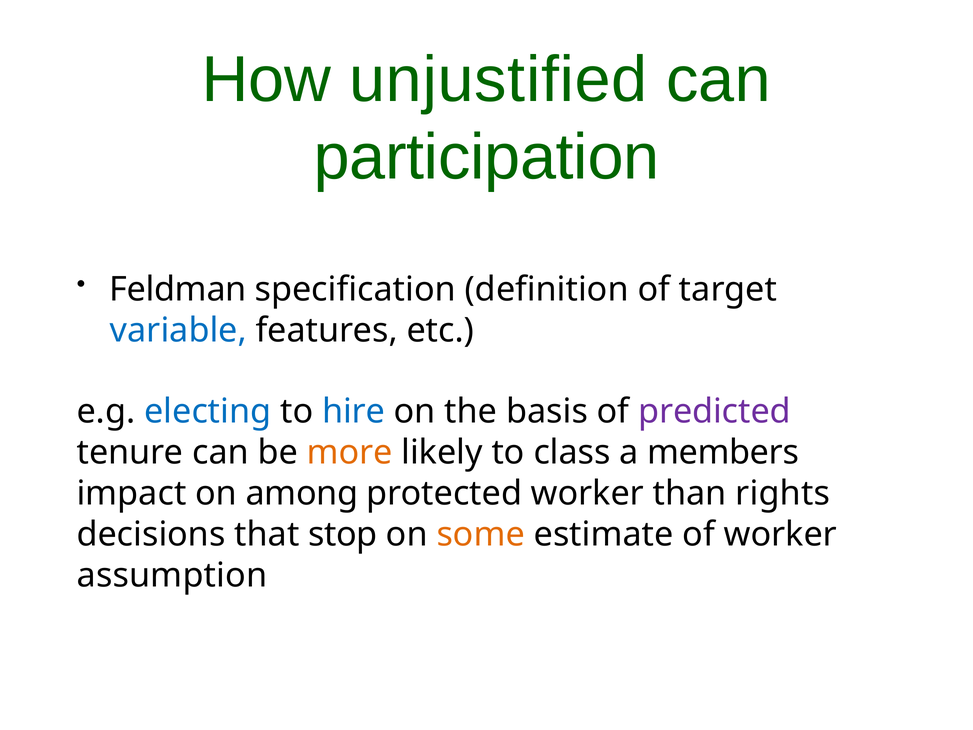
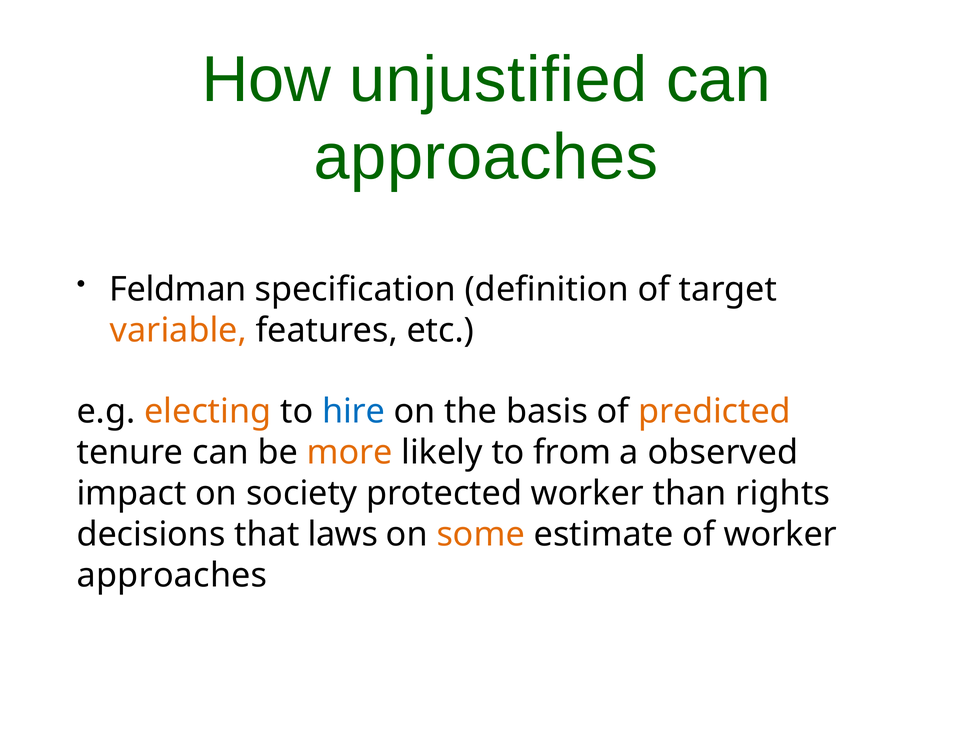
participation at (486, 157): participation -> approaches
variable colour: blue -> orange
electing colour: blue -> orange
predicted colour: purple -> orange
class: class -> from
members: members -> observed
among: among -> society
stop: stop -> laws
assumption at (172, 575): assumption -> approaches
